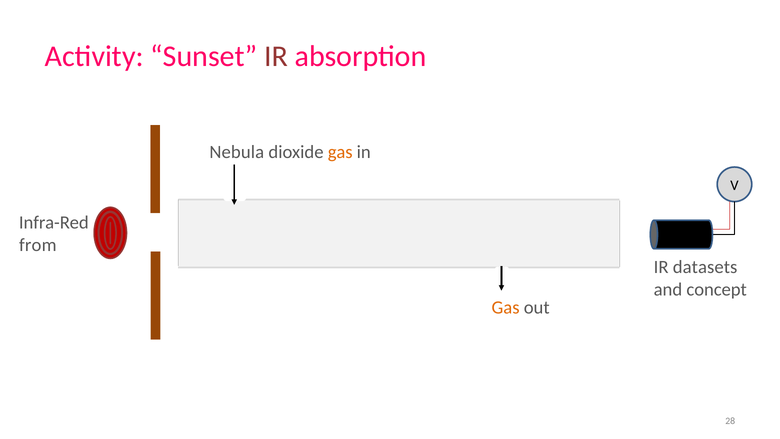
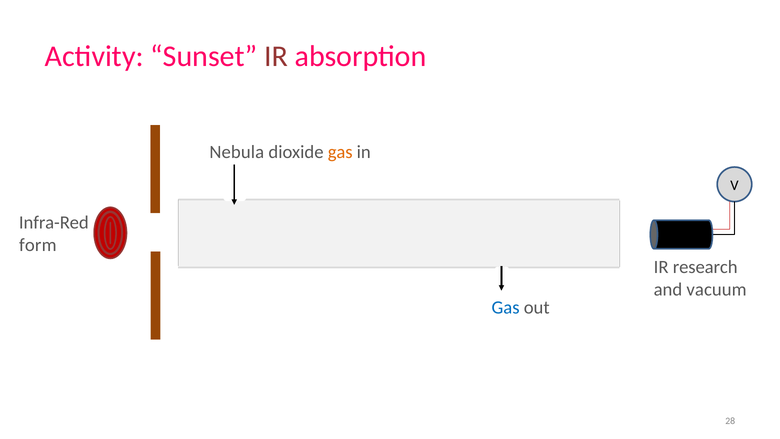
from: from -> form
datasets: datasets -> research
concept: concept -> vacuum
Gas at (506, 308) colour: orange -> blue
